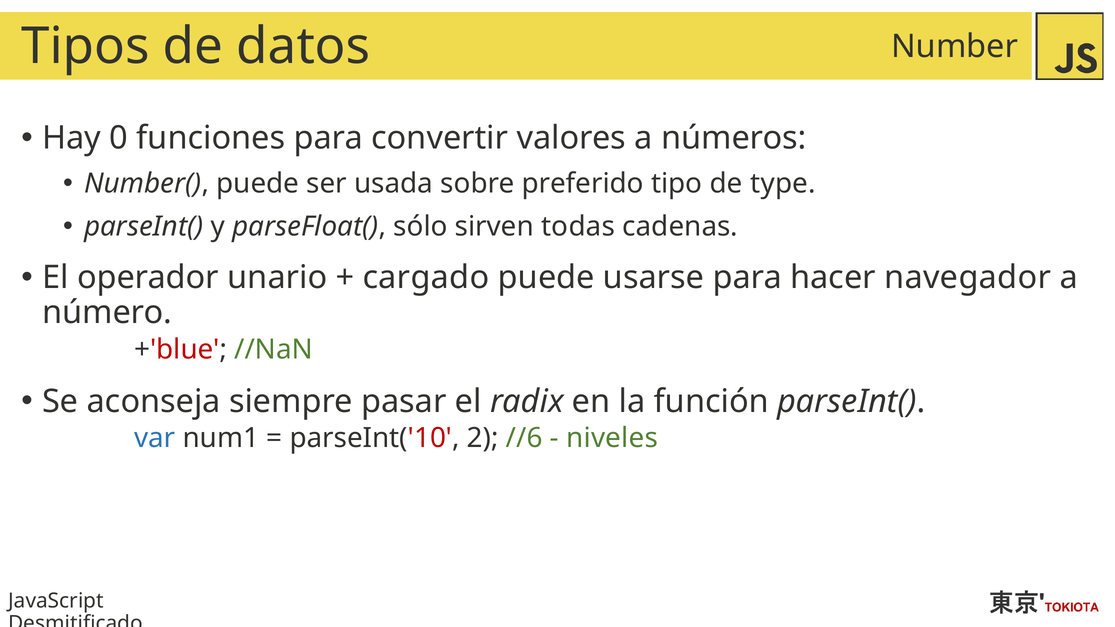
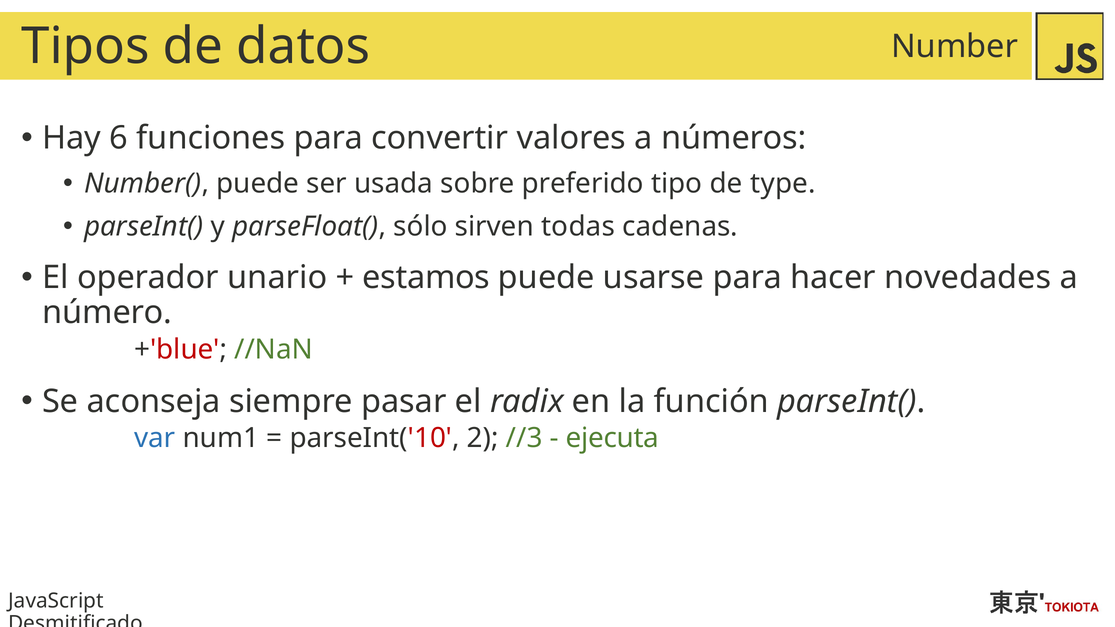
0: 0 -> 6
cargado: cargado -> estamos
navegador: navegador -> novedades
//6: //6 -> //3
niveles: niveles -> ejecuta
